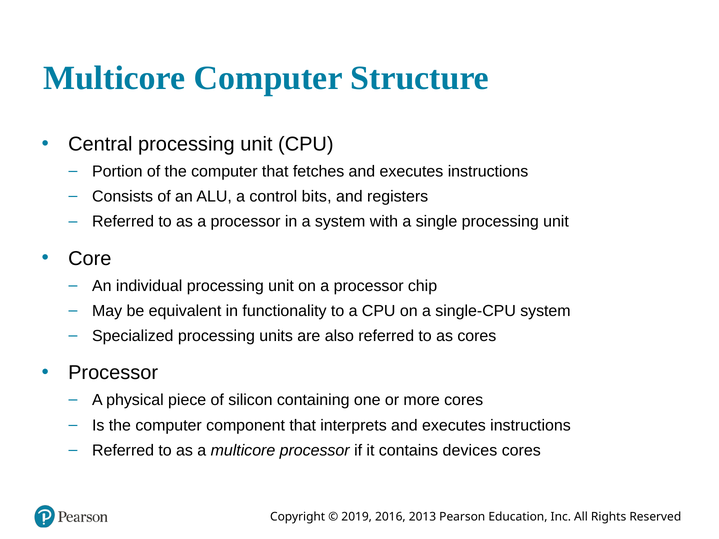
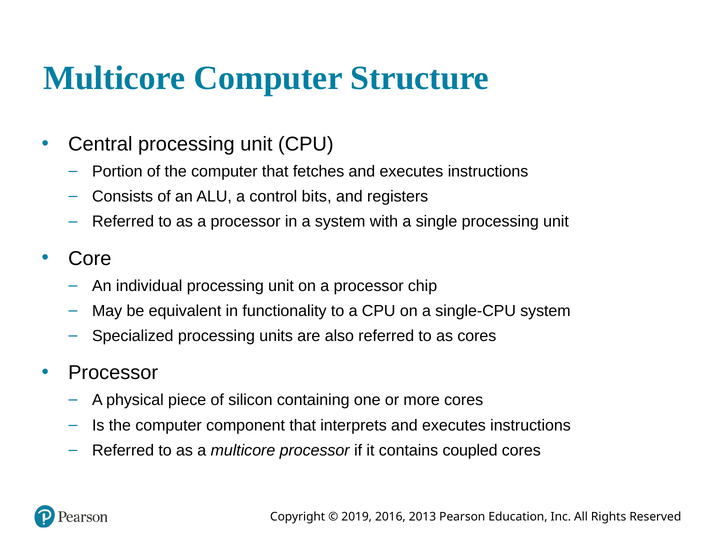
devices: devices -> coupled
